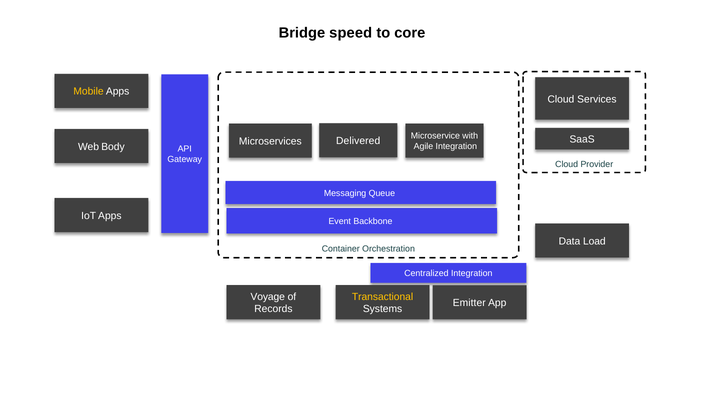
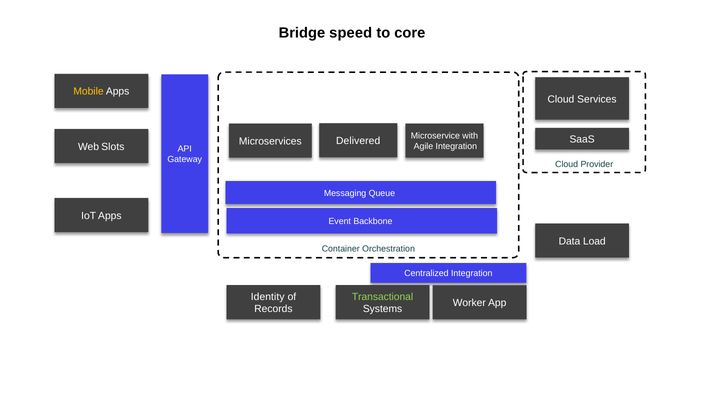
Body: Body -> Slots
Voyage: Voyage -> Identity
Transactional colour: yellow -> light green
Emitter: Emitter -> Worker
